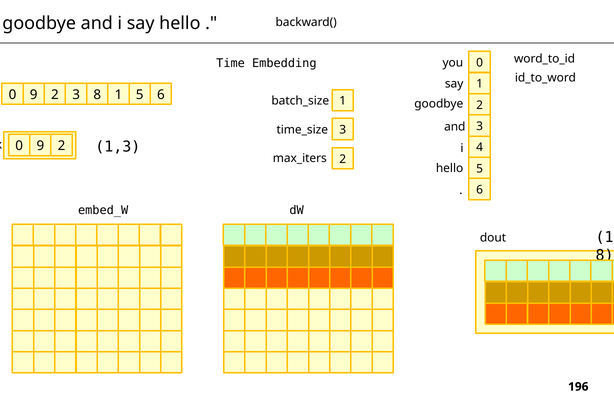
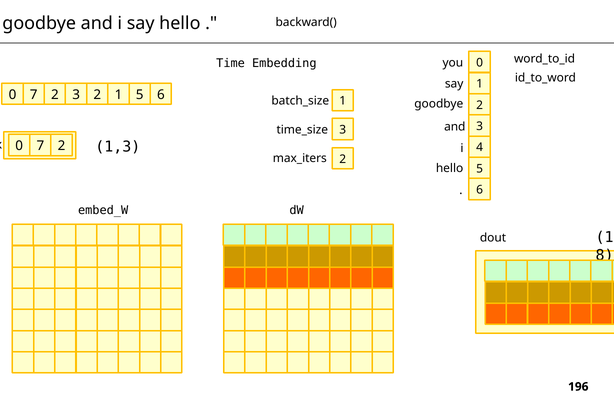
9 at (34, 95): 9 -> 7
3 8: 8 -> 2
9 at (40, 146): 9 -> 7
